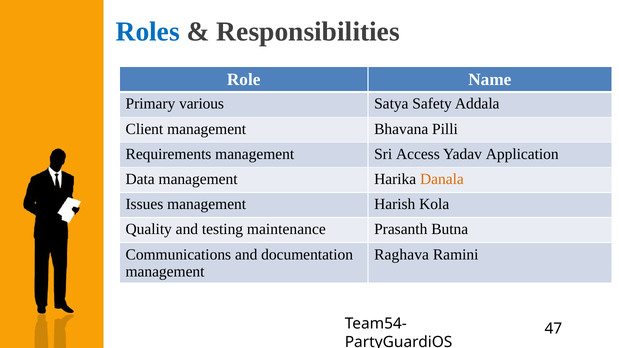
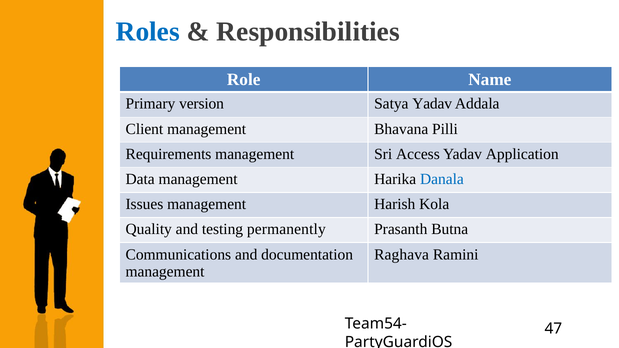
various: various -> version
Satya Safety: Safety -> Yadav
Danala colour: orange -> blue
maintenance: maintenance -> permanently
